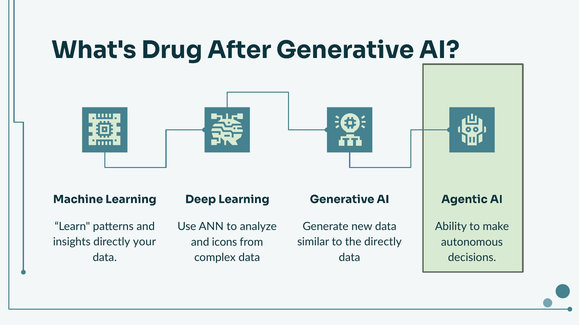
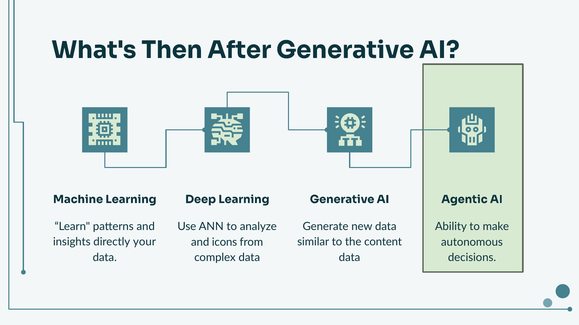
Drug: Drug -> Then
the directly: directly -> content
